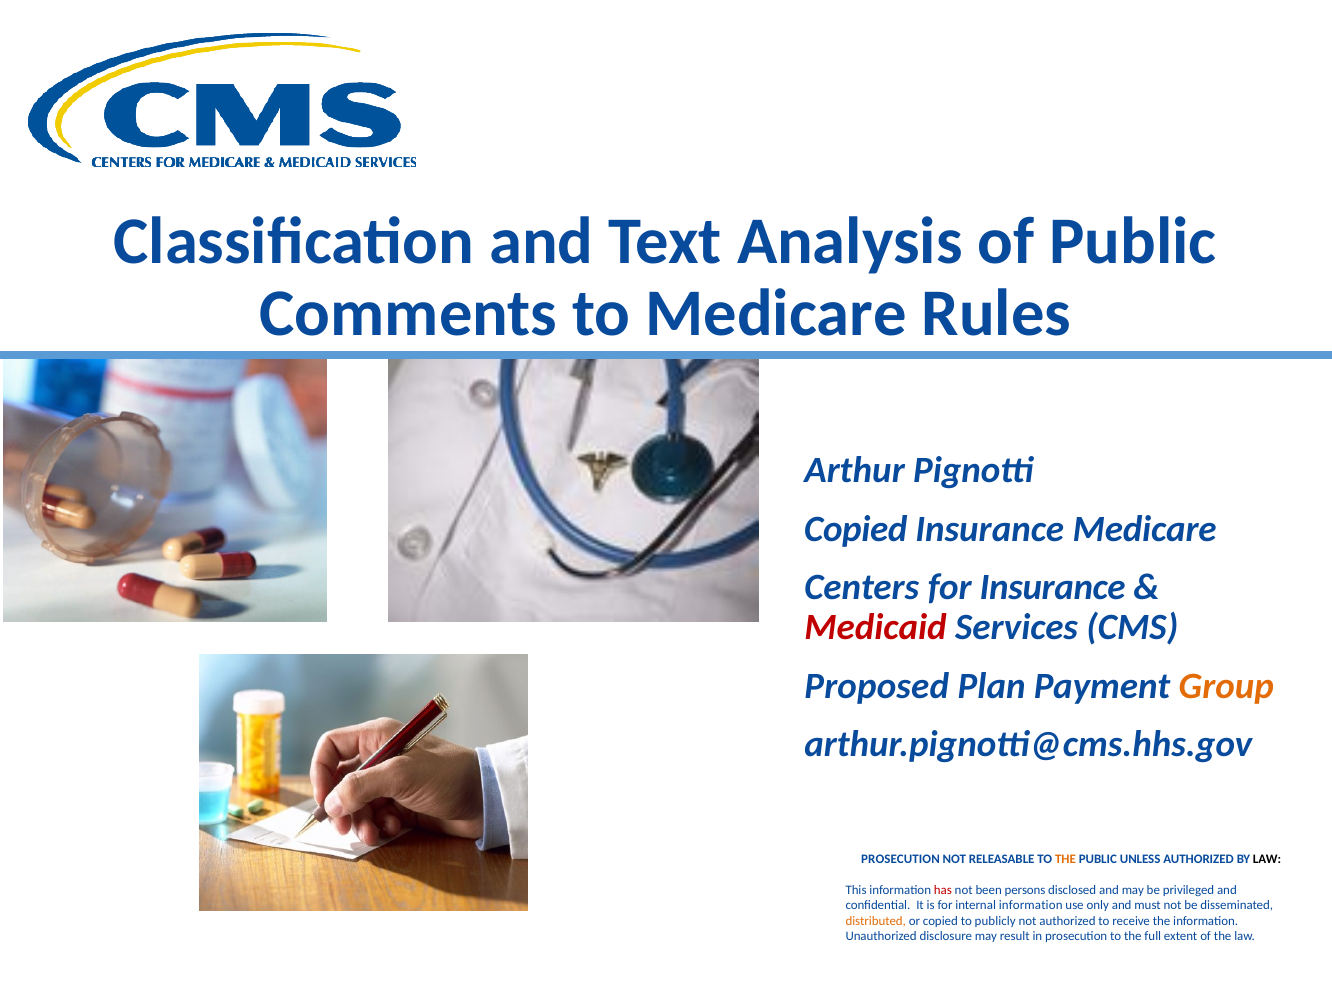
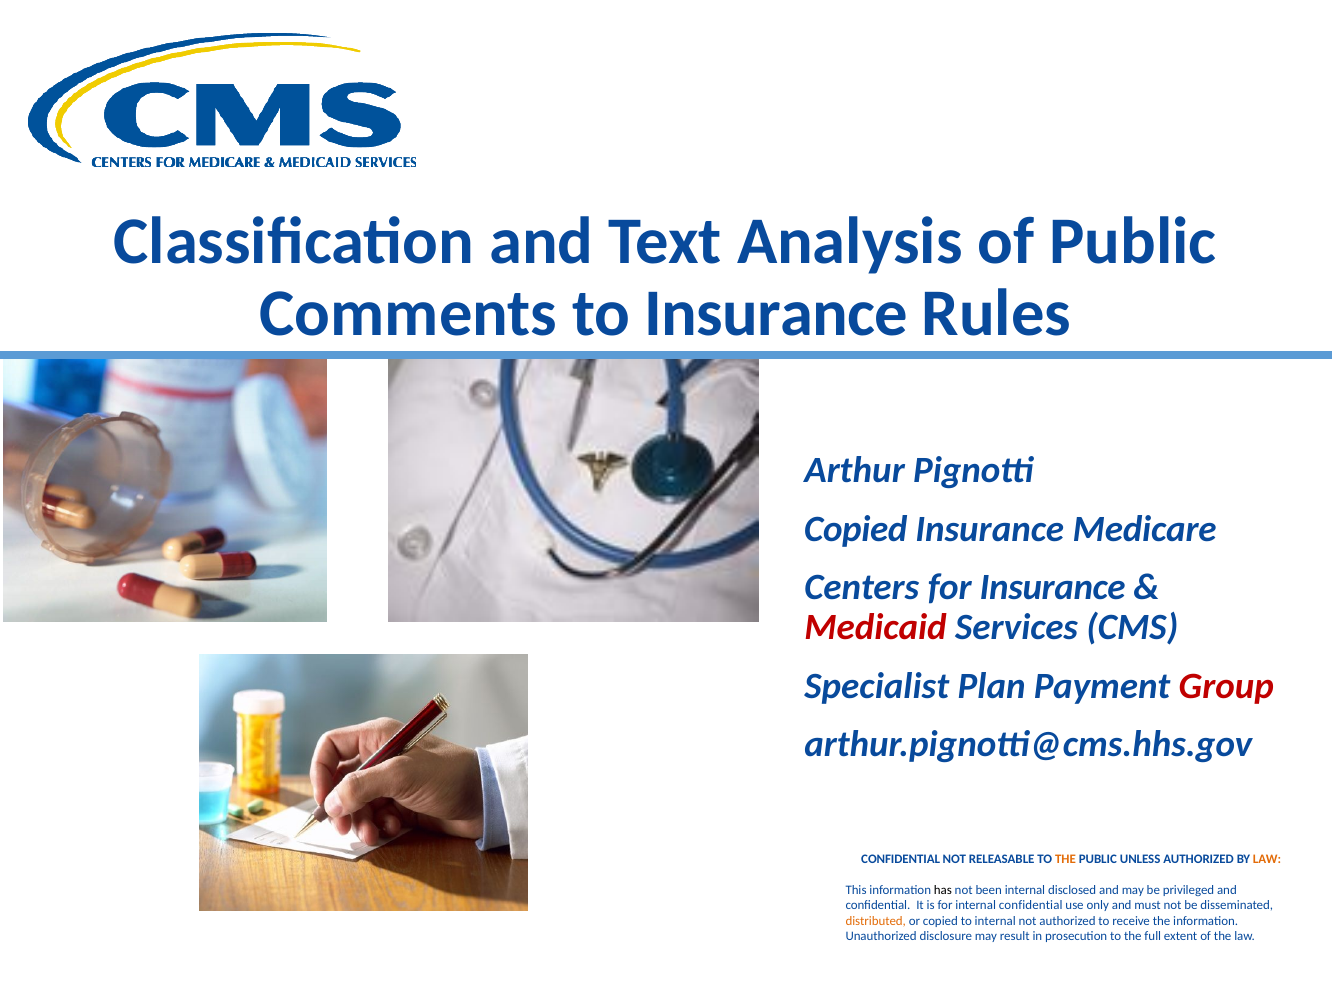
to Medicare: Medicare -> Insurance
Proposed: Proposed -> Specialist
Group colour: orange -> red
PROSECUTION at (901, 859): PROSECUTION -> CONFIDENTIAL
LAW at (1267, 859) colour: black -> orange
has colour: red -> black
been persons: persons -> internal
internal information: information -> confidential
to publicly: publicly -> internal
